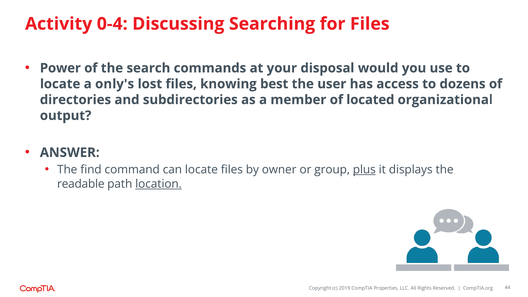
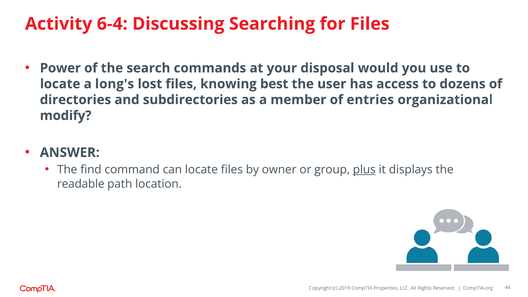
0-4: 0-4 -> 6-4
only's: only's -> long's
located: located -> entries
output: output -> modify
location underline: present -> none
